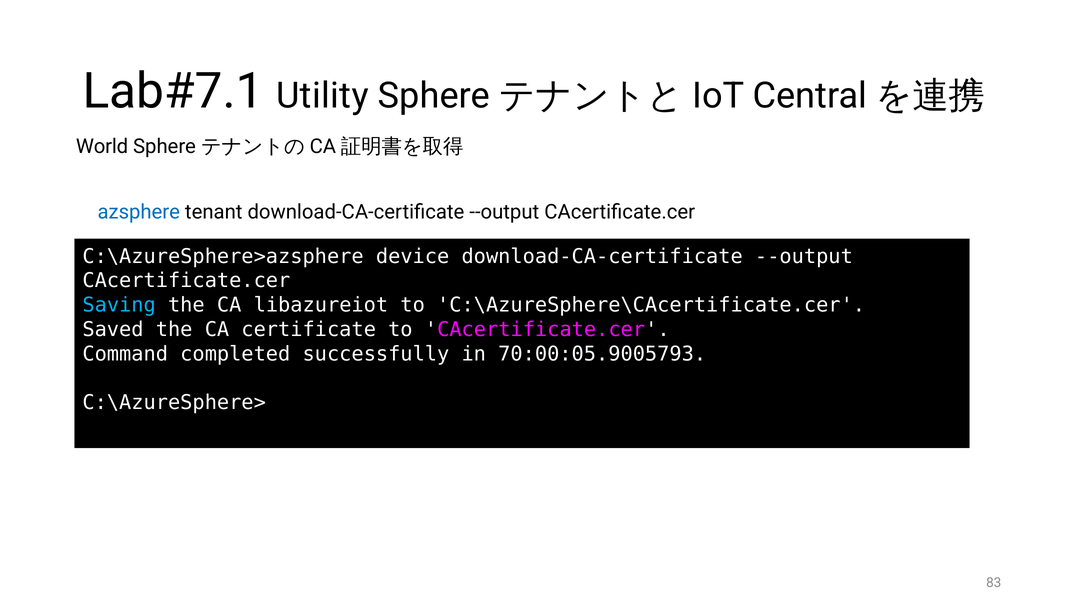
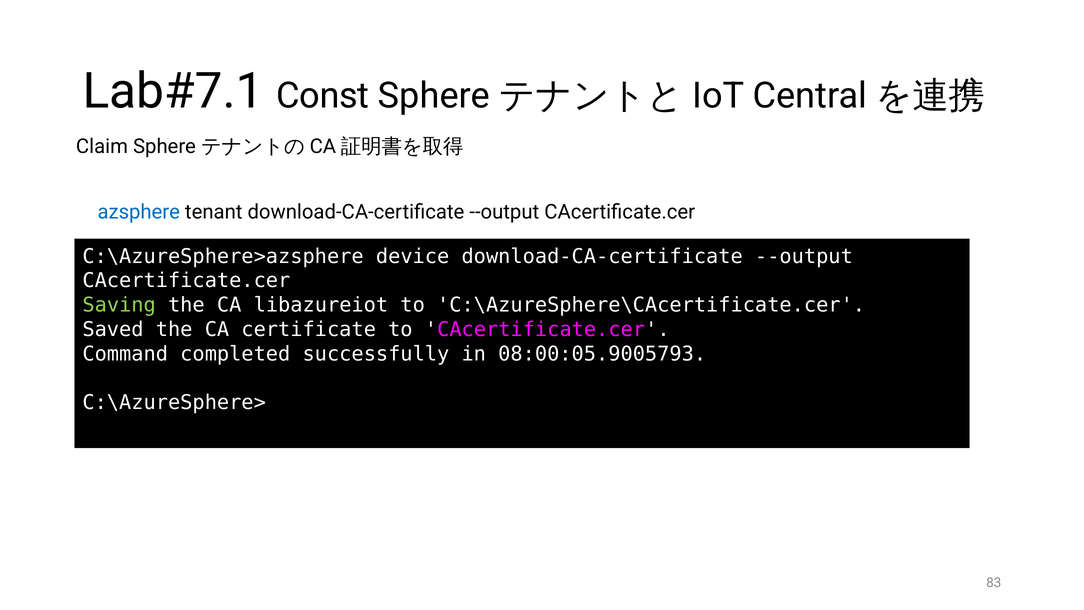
Utility: Utility -> Const
World: World -> Claim
Saving colour: light blue -> light green
70:00:05.9005793: 70:00:05.9005793 -> 08:00:05.9005793
